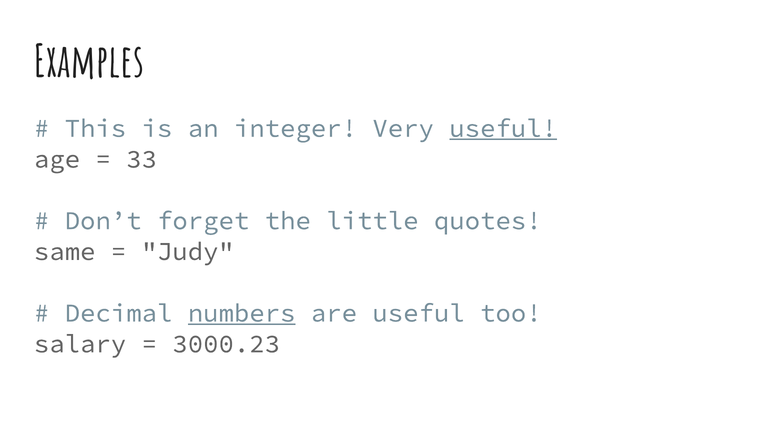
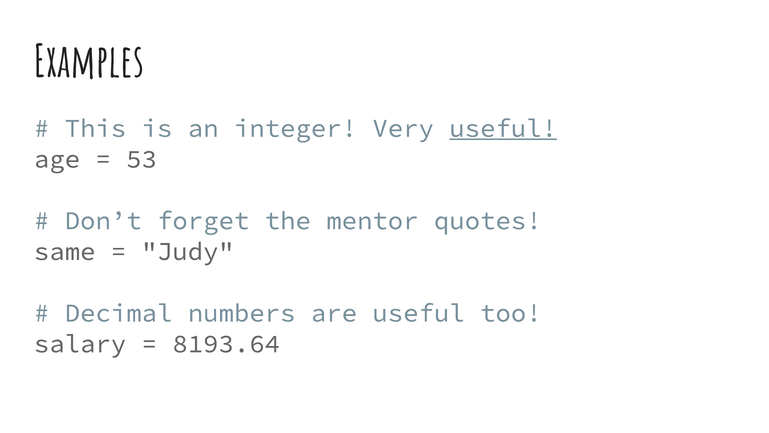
33: 33 -> 53
little: little -> mentor
numbers underline: present -> none
3000.23: 3000.23 -> 8193.64
